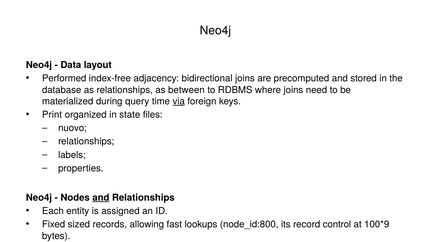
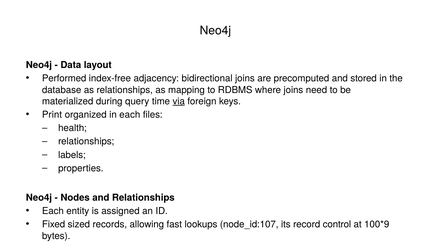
between: between -> mapping
in state: state -> each
nuovo: nuovo -> health
and at (101, 198) underline: present -> none
node_id:800: node_id:800 -> node_id:107
